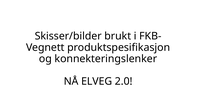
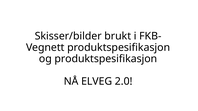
og konnekteringslenker: konnekteringslenker -> produktspesifikasjon
